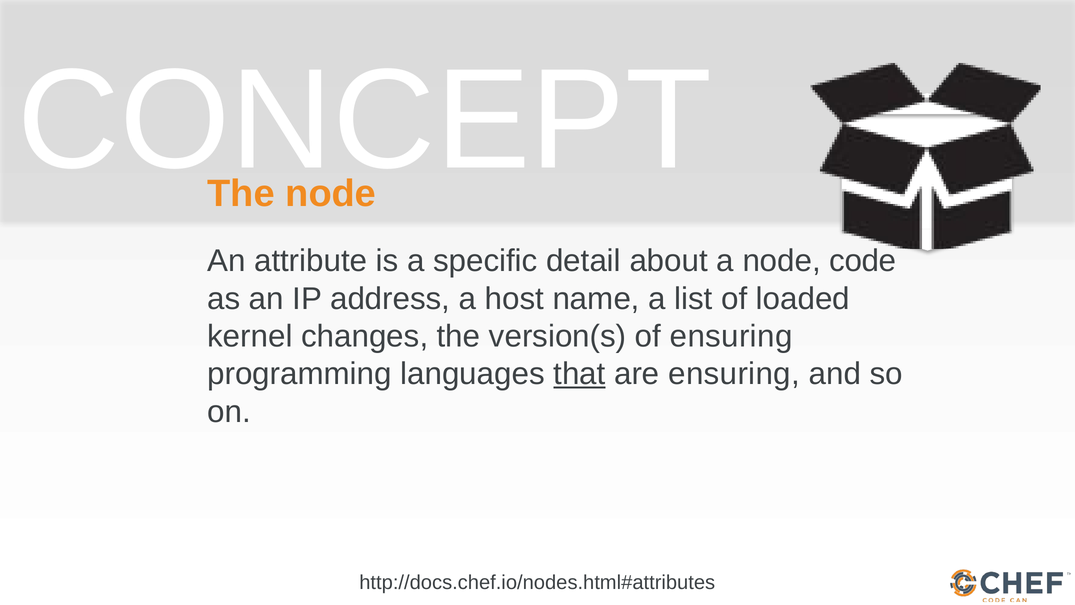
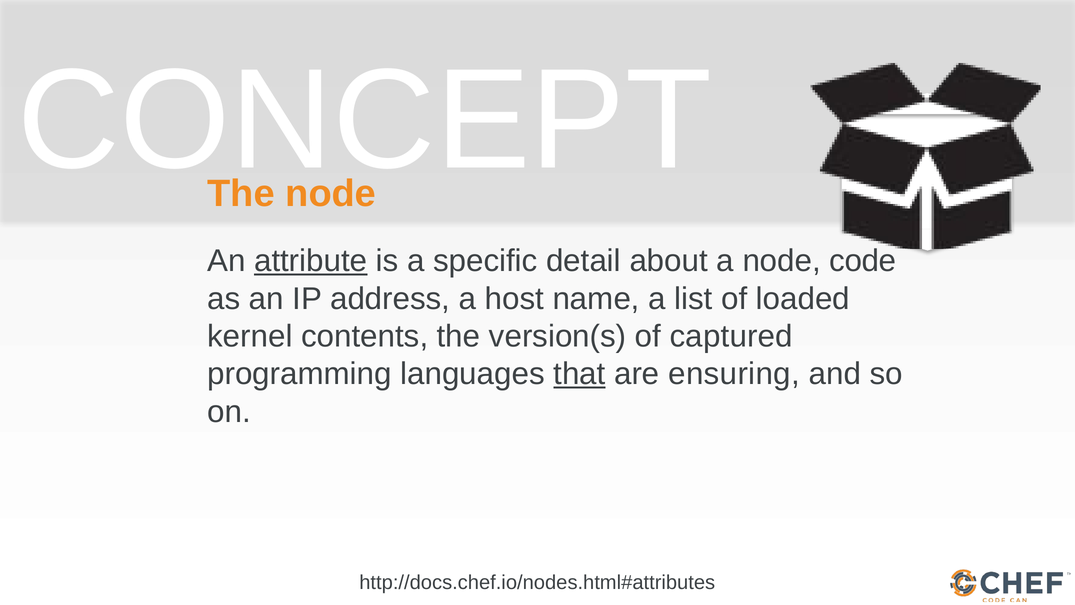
attribute underline: none -> present
changes: changes -> contents
of ensuring: ensuring -> captured
